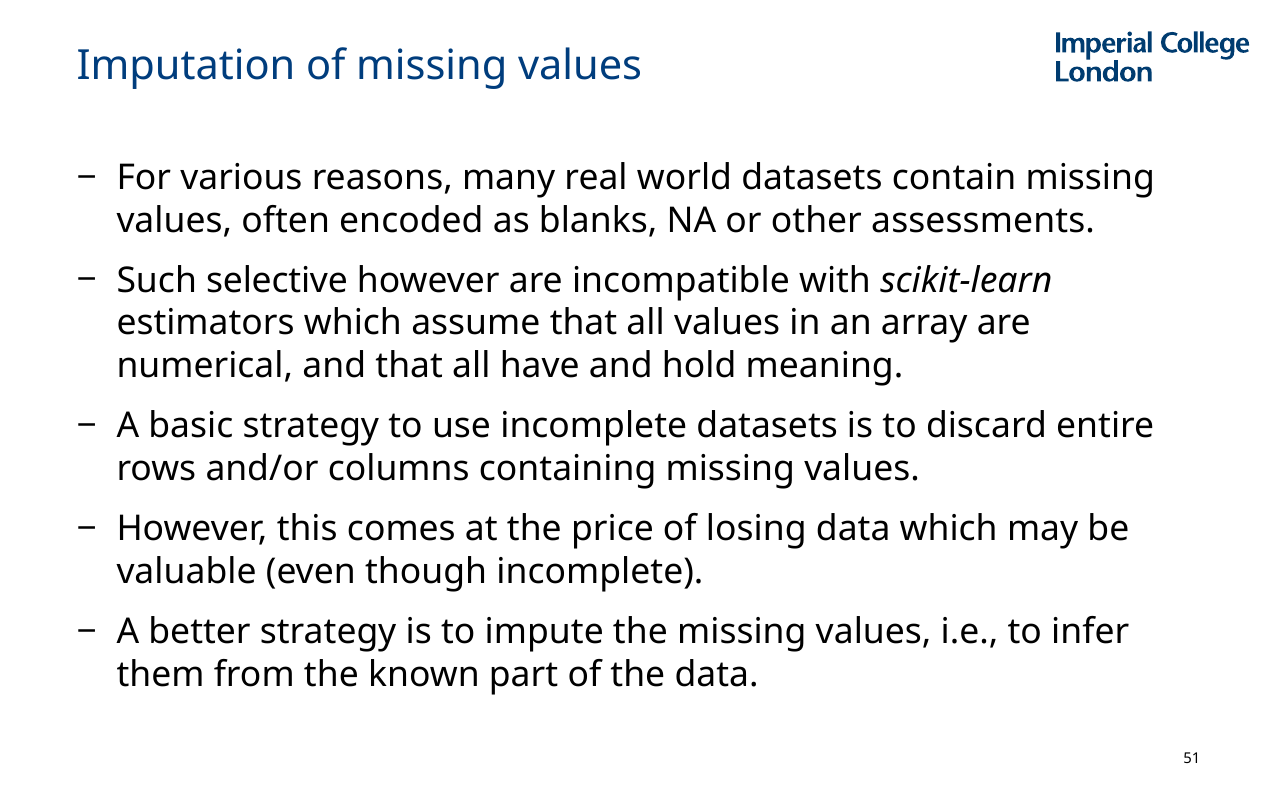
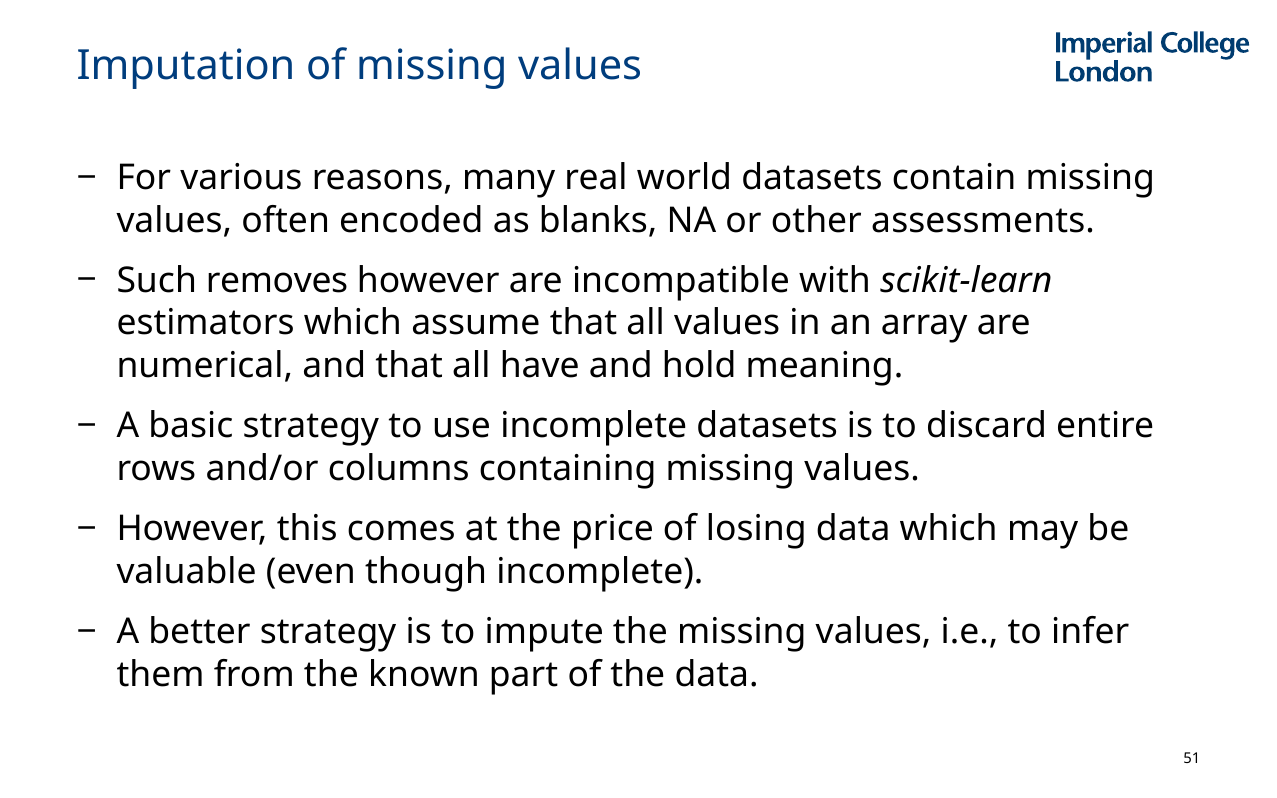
selective: selective -> removes
